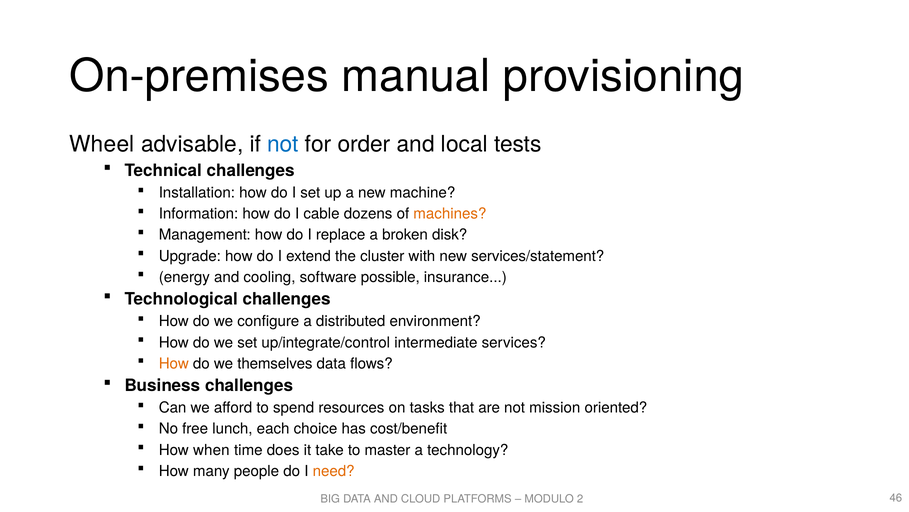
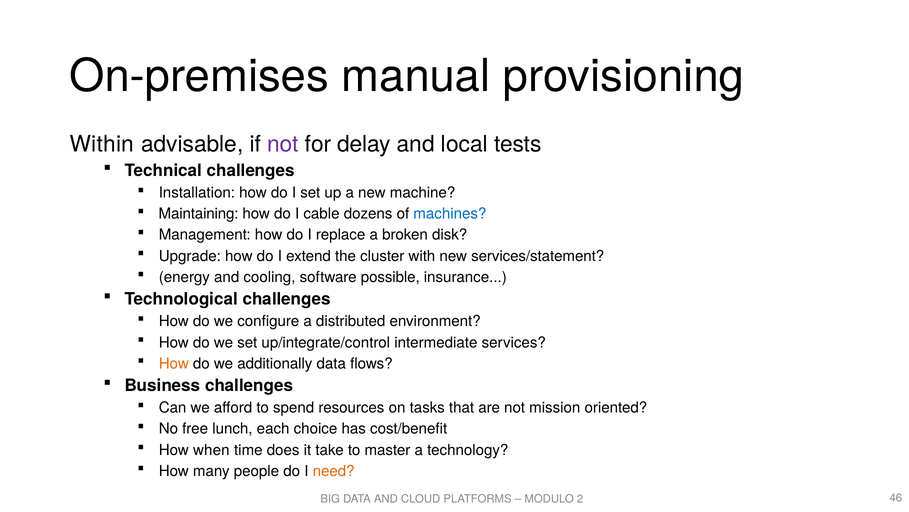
Wheel: Wheel -> Within
not at (283, 144) colour: blue -> purple
order: order -> delay
Information: Information -> Maintaining
machines colour: orange -> blue
themselves: themselves -> additionally
